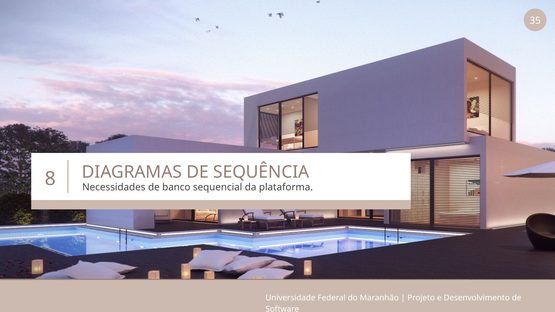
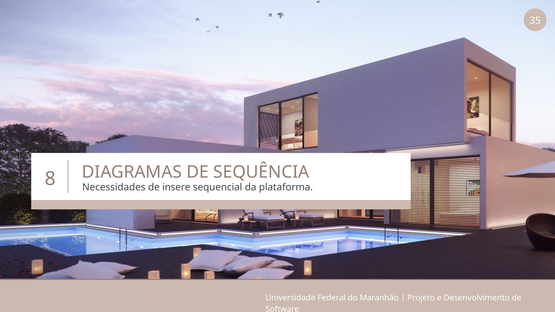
banco: banco -> insere
